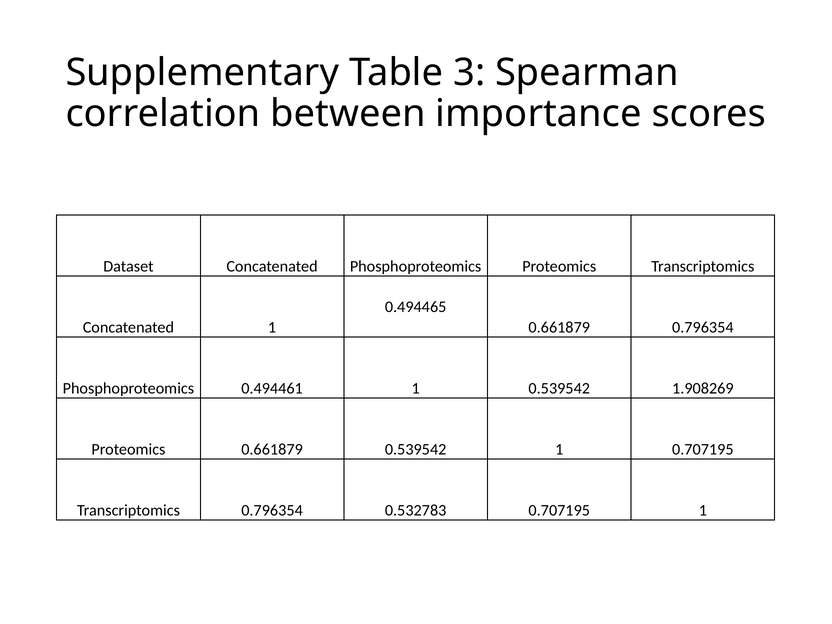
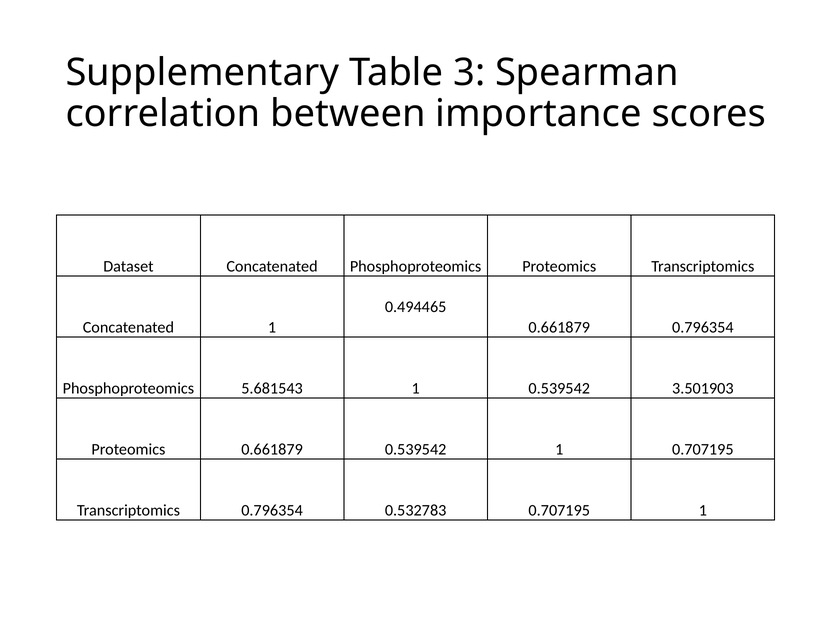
0.494461: 0.494461 -> 5.681543
1.908269: 1.908269 -> 3.501903
